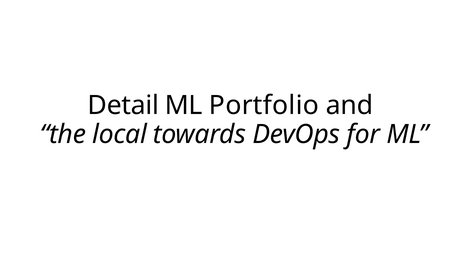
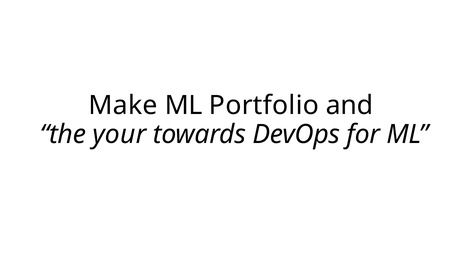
Detail: Detail -> Make
local: local -> your
